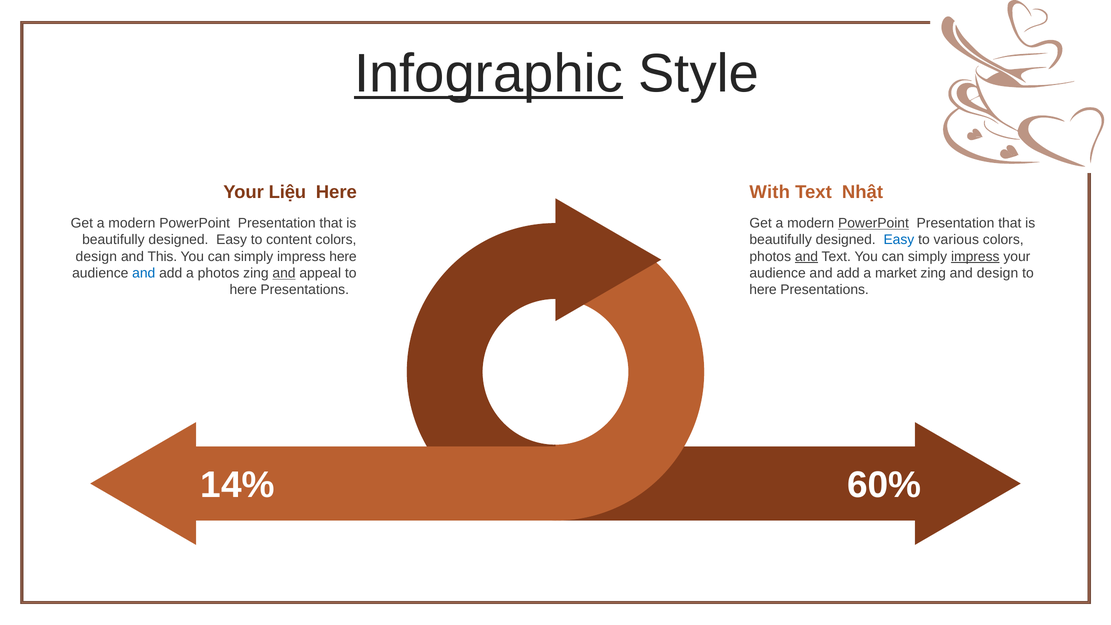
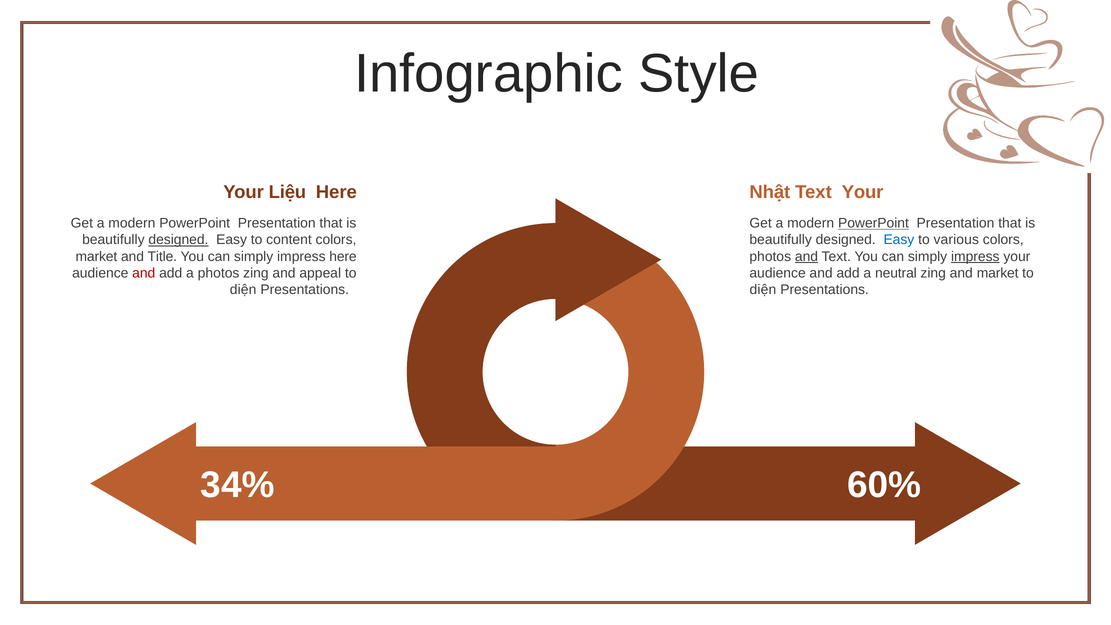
Infographic underline: present -> none
With: With -> Nhật
Text Nhật: Nhật -> Your
designed at (178, 240) underline: none -> present
design at (96, 257): design -> market
This: This -> Title
and at (144, 273) colour: blue -> red
and at (284, 273) underline: present -> none
market: market -> neutral
and design: design -> market
here at (243, 290): here -> diện
here at (763, 290): here -> diện
14%: 14% -> 34%
